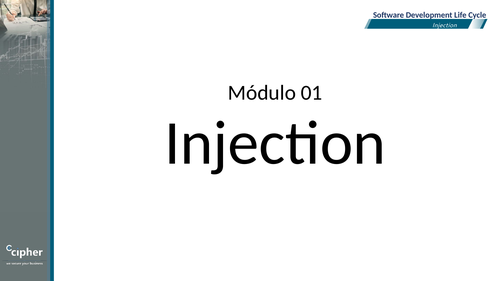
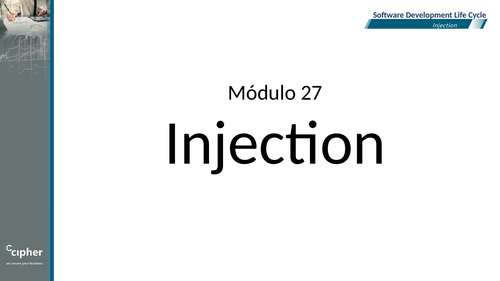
01: 01 -> 27
